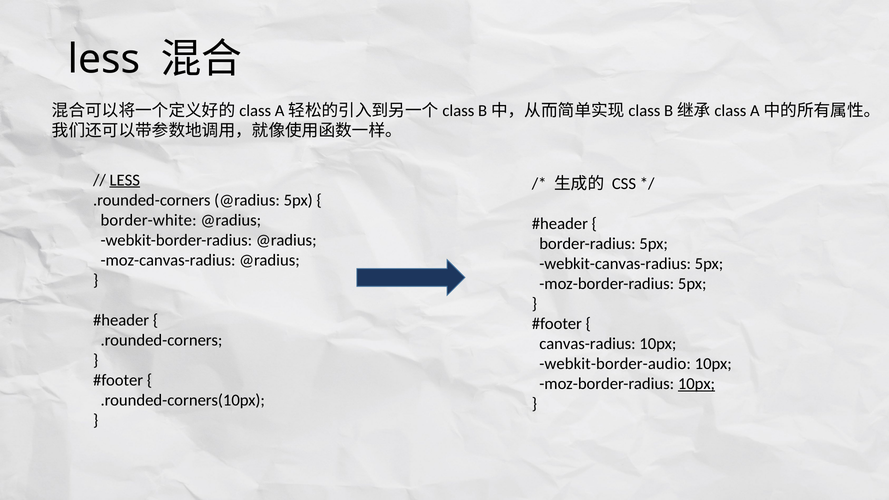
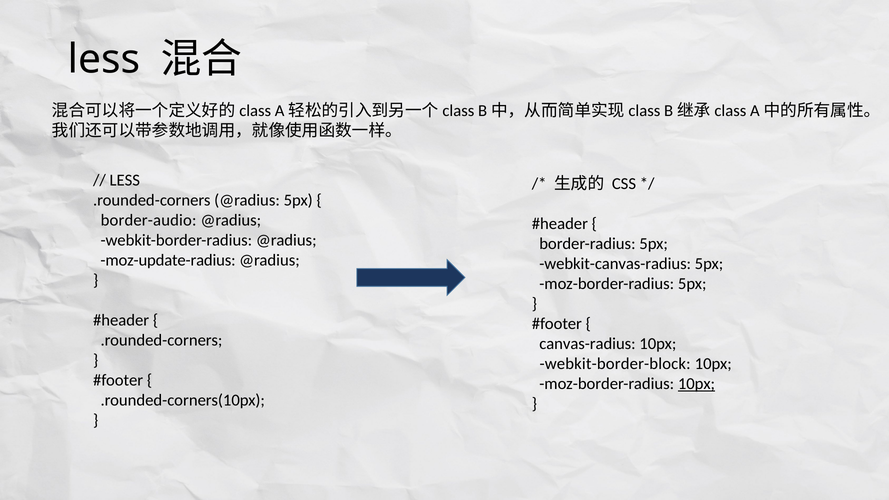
LESS at (125, 180) underline: present -> none
border-white: border-white -> border-audio
moz-canvas-radius: moz-canvas-radius -> moz-update-radius
webkit-border-audio: webkit-border-audio -> webkit-border-block
